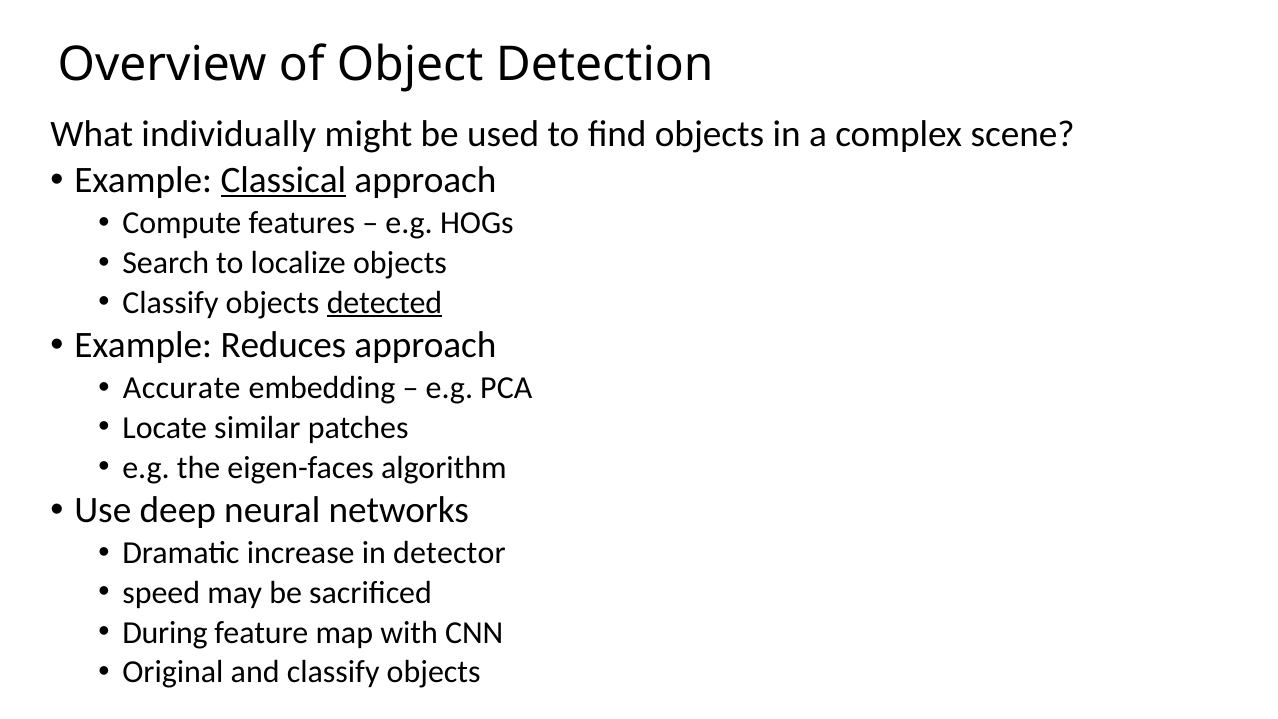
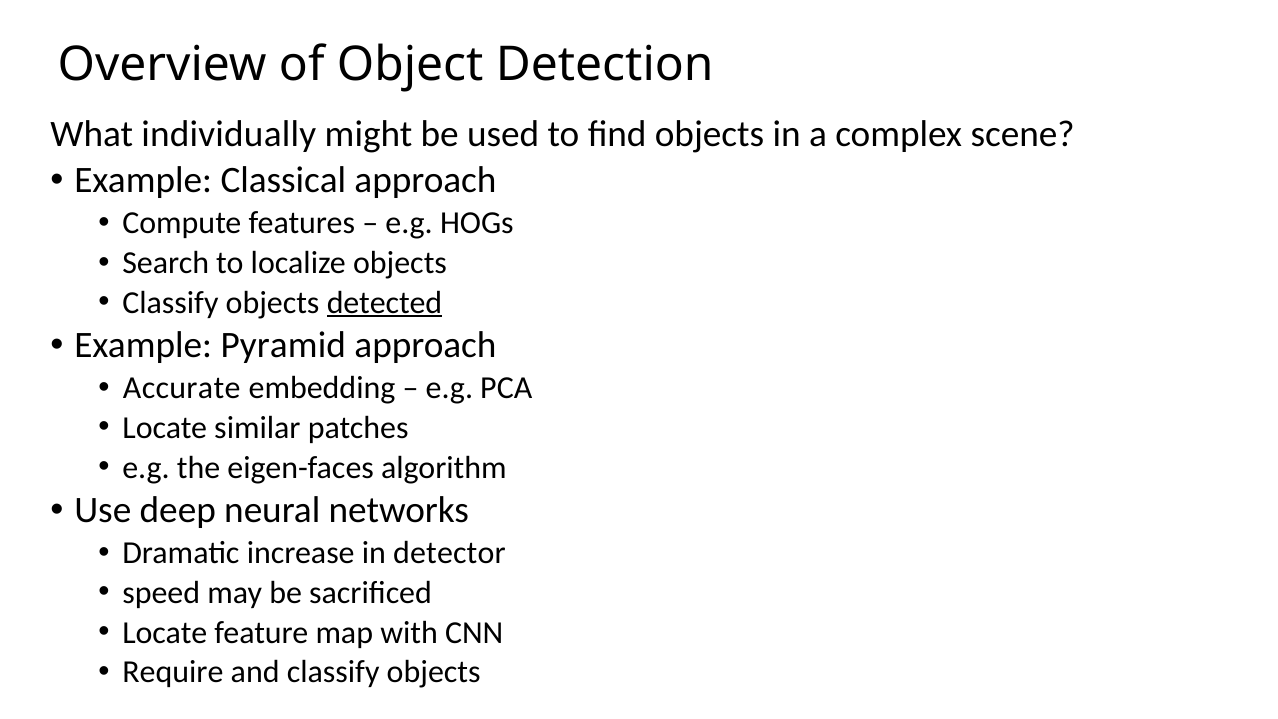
Classical underline: present -> none
Reduces: Reduces -> Pyramid
During at (165, 632): During -> Locate
Original: Original -> Require
